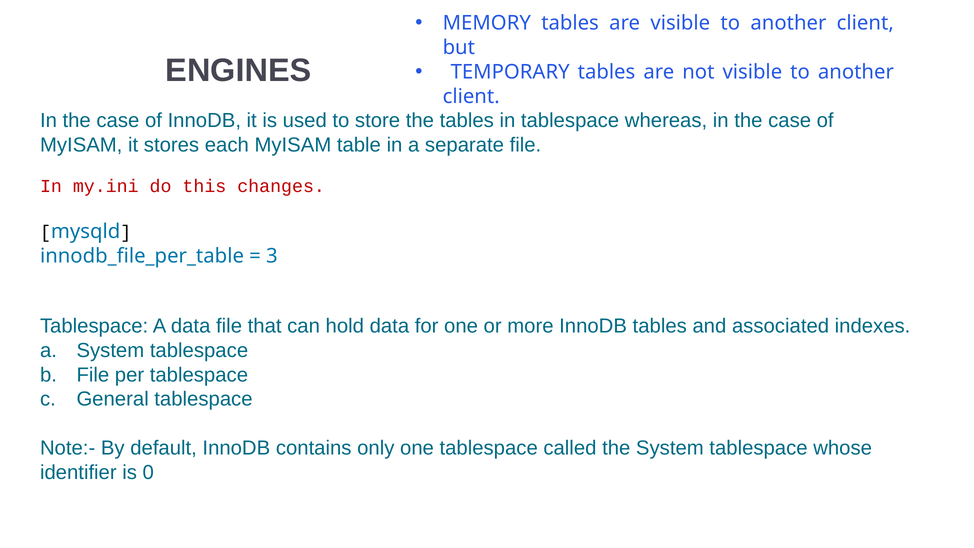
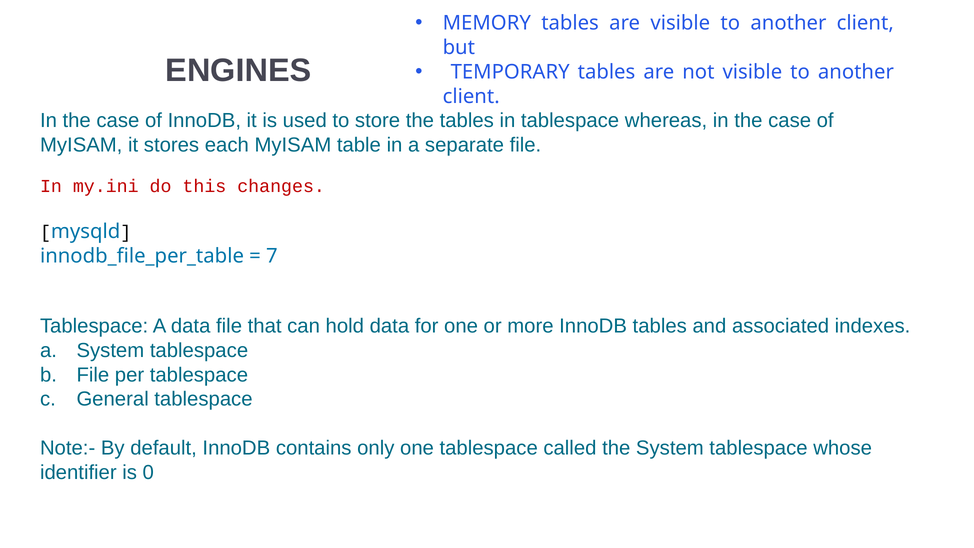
3: 3 -> 7
